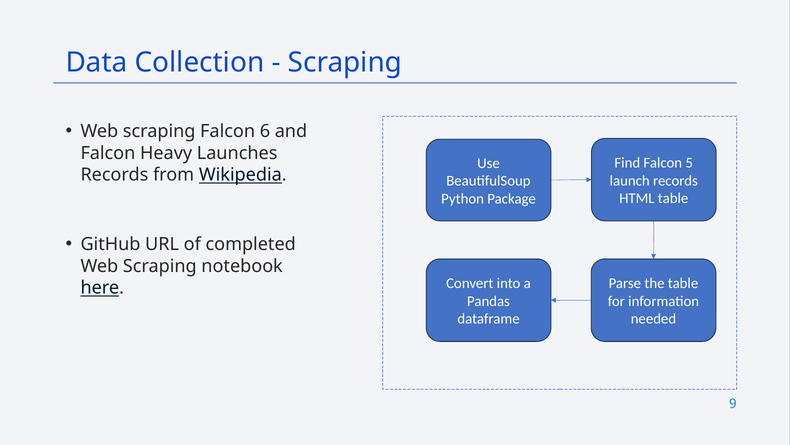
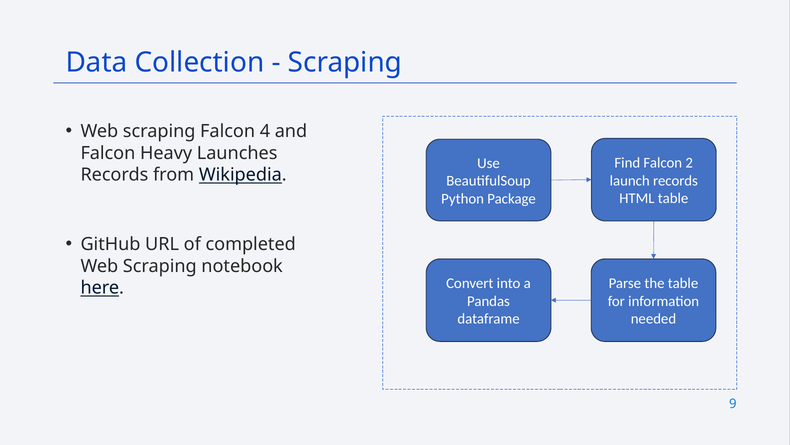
6: 6 -> 4
5: 5 -> 2
